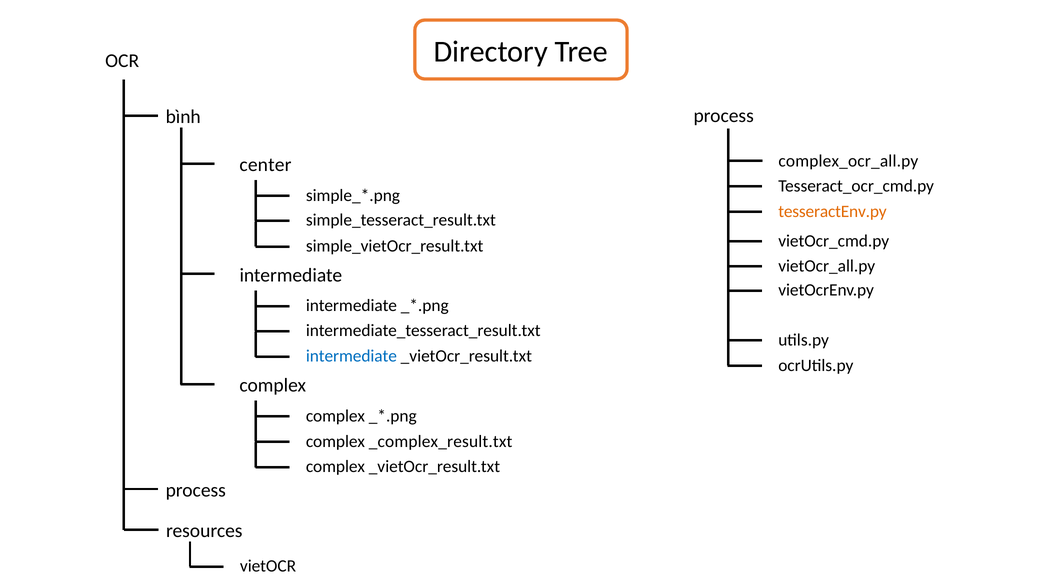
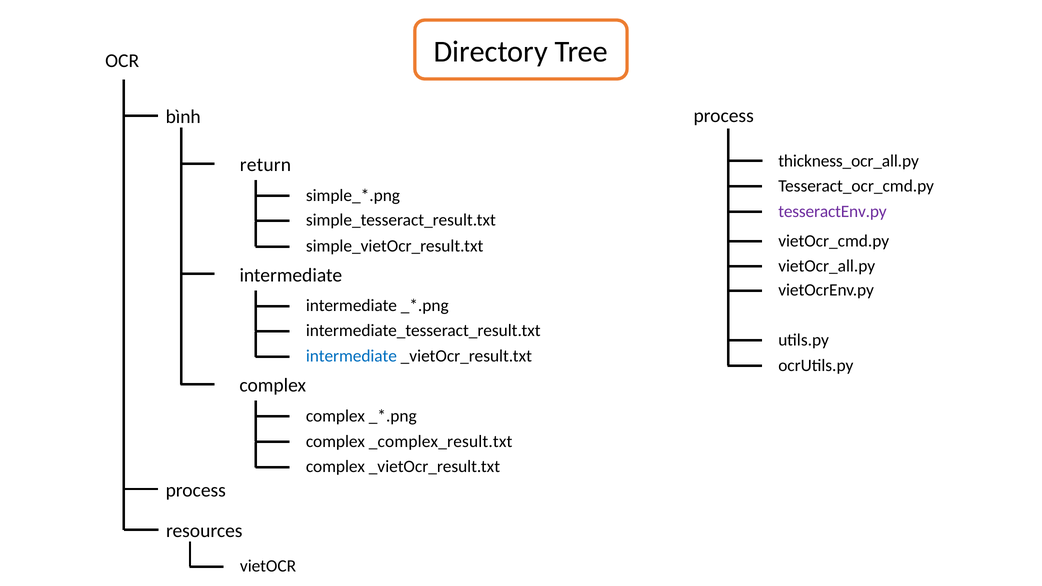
complex_ocr_all.py: complex_ocr_all.py -> thickness_ocr_all.py
center: center -> return
tesseractEnv.py colour: orange -> purple
